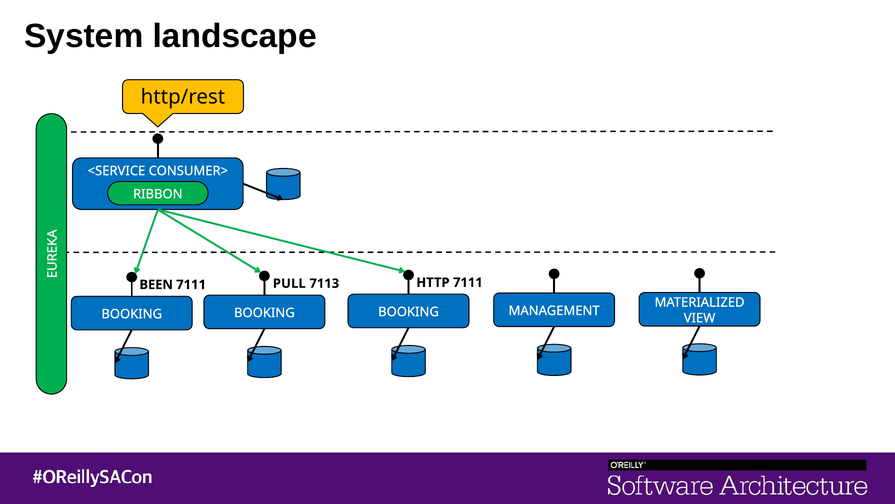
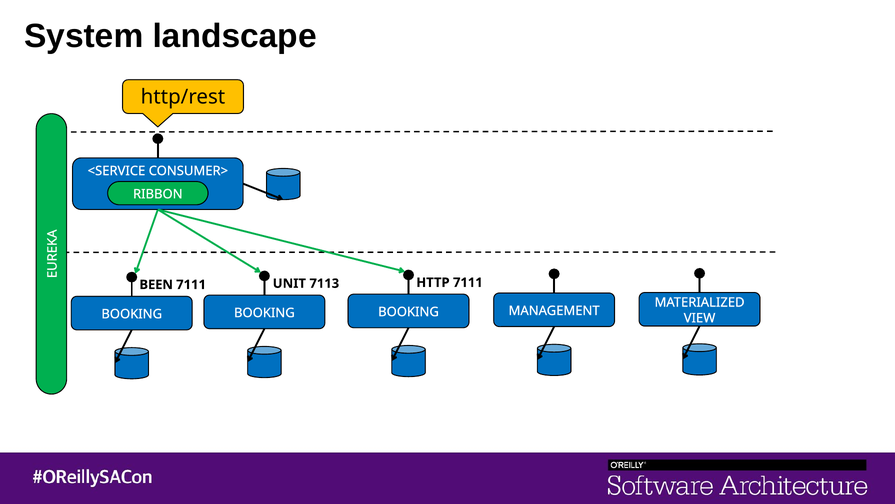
PULL: PULL -> UNIT
